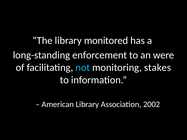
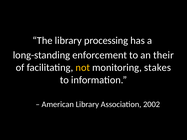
monitored: monitored -> processing
were: were -> their
not colour: light blue -> yellow
